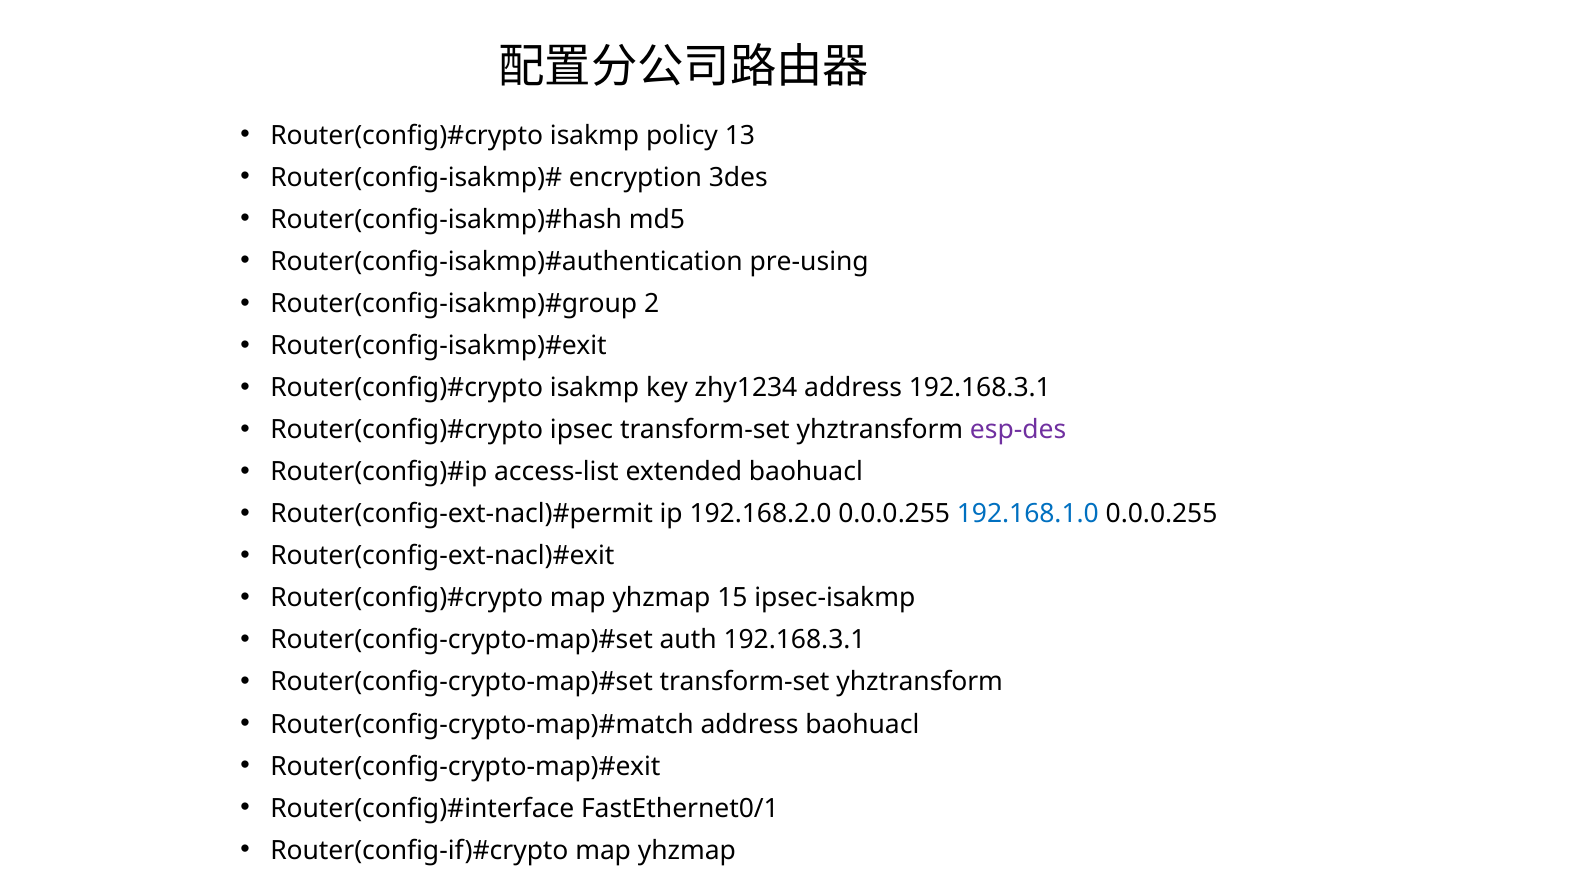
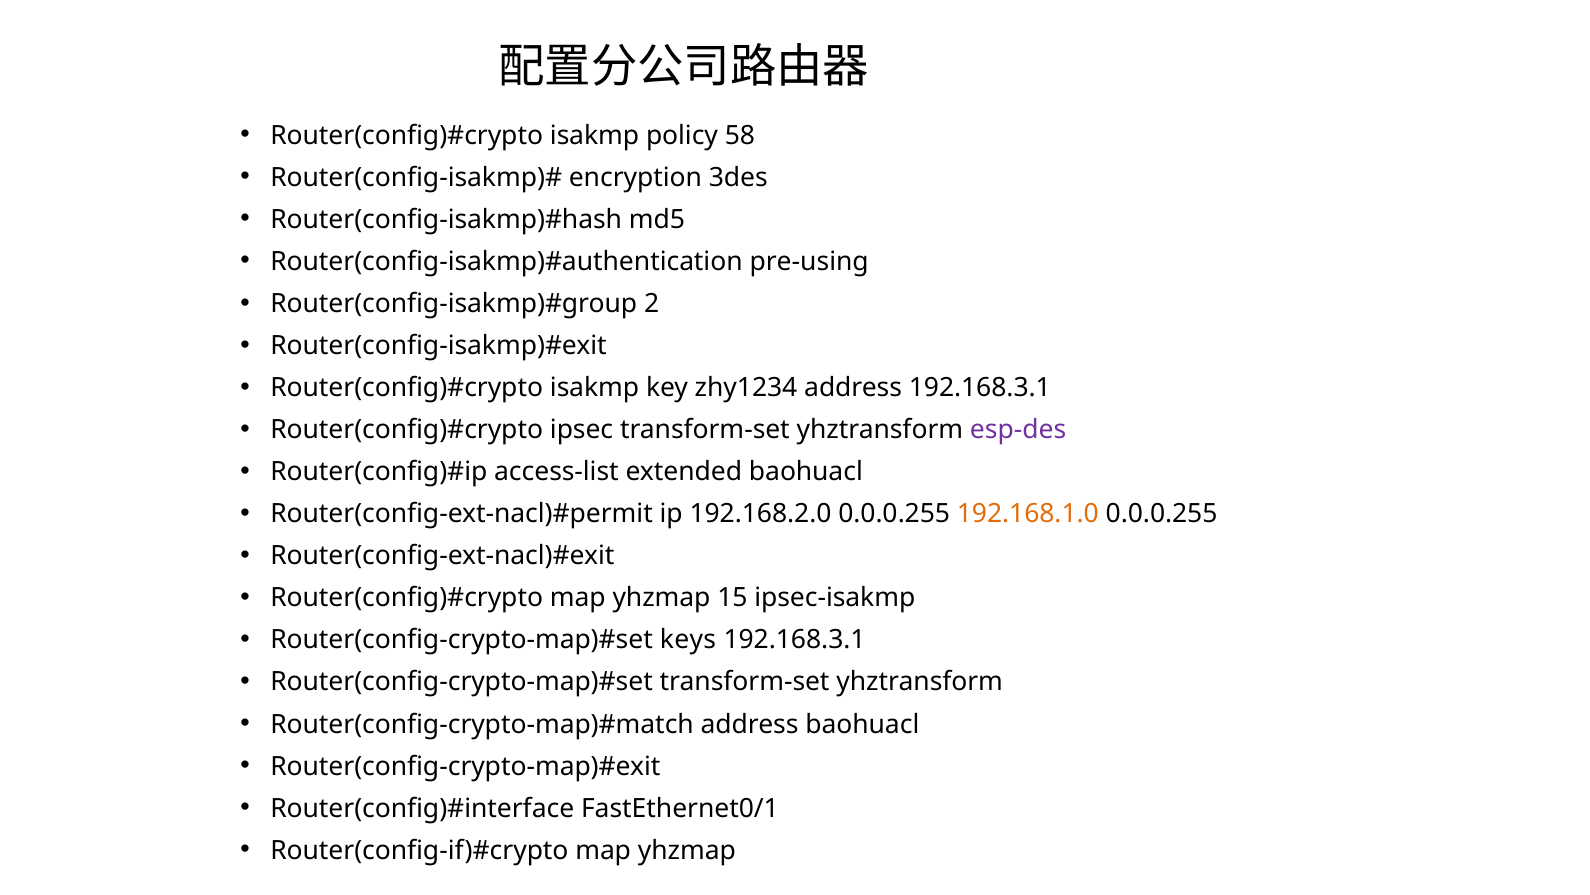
13: 13 -> 58
192.168.1.0 colour: blue -> orange
auth: auth -> keys
